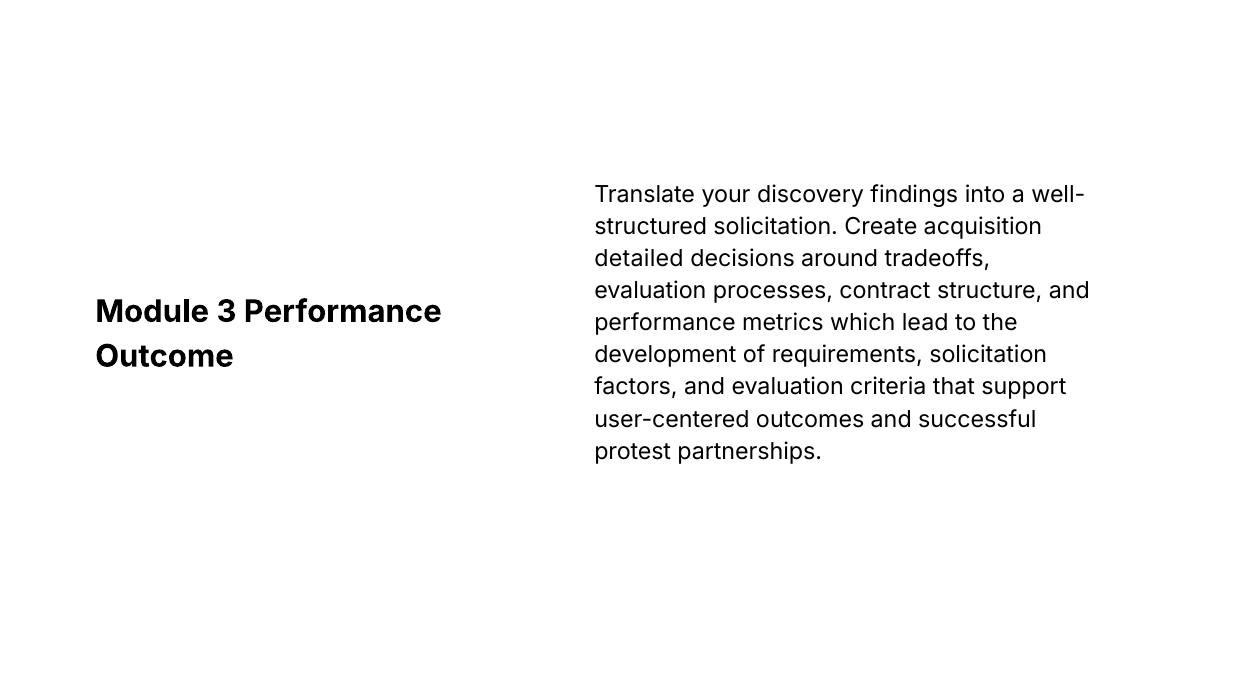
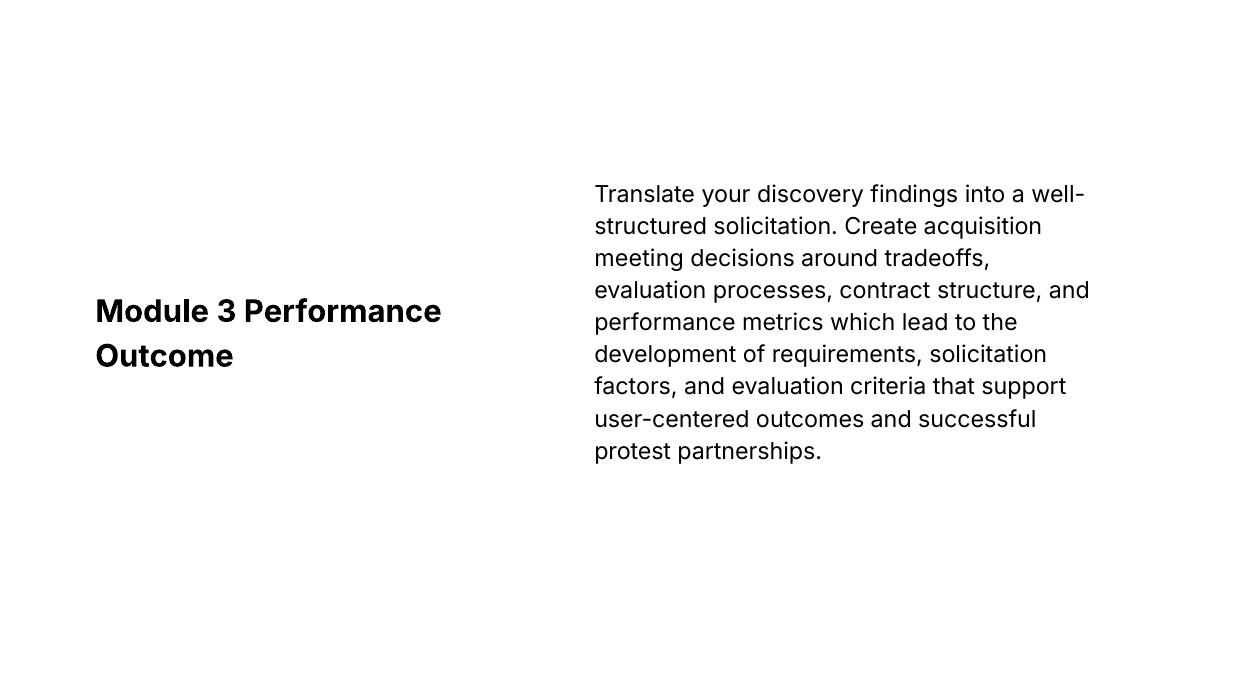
detailed: detailed -> meeting
